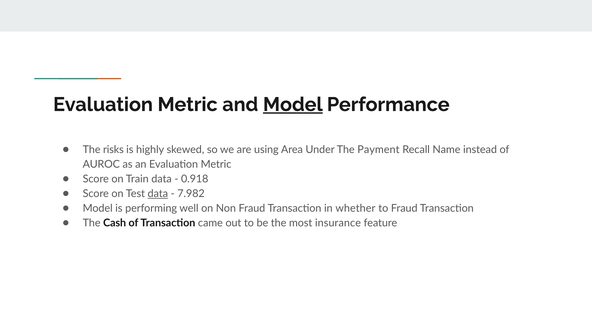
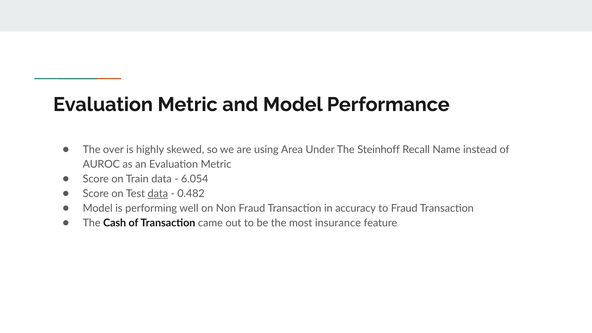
Model at (293, 105) underline: present -> none
risks: risks -> over
Payment: Payment -> Steinhoff
0.918: 0.918 -> 6.054
7.982: 7.982 -> 0.482
whether: whether -> accuracy
